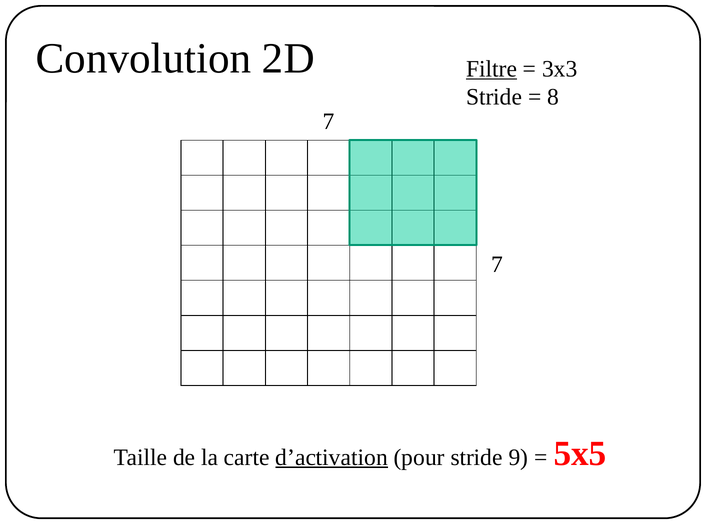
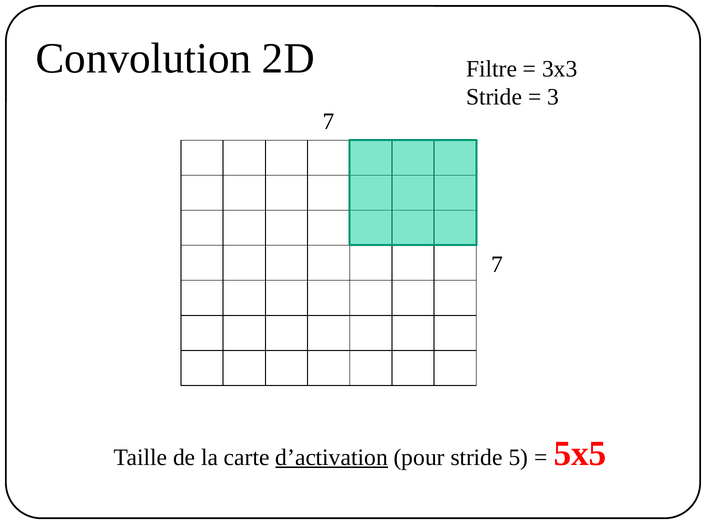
Filtre underline: present -> none
8: 8 -> 3
9: 9 -> 5
